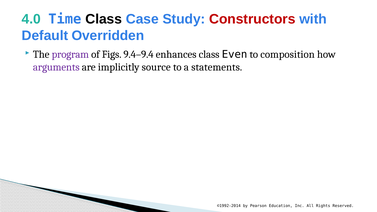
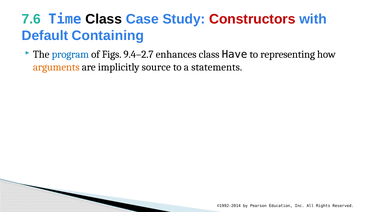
4.0: 4.0 -> 7.6
Overridden: Overridden -> Containing
program colour: purple -> blue
9.4–9.4: 9.4–9.4 -> 9.4–2.7
Even: Even -> Have
composition: composition -> representing
arguments colour: purple -> orange
